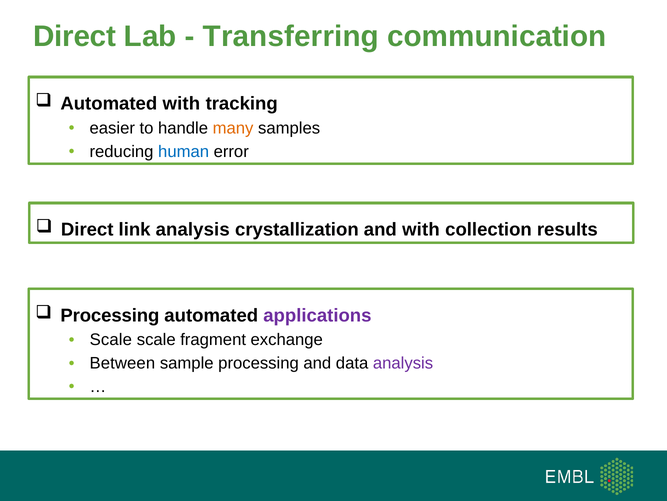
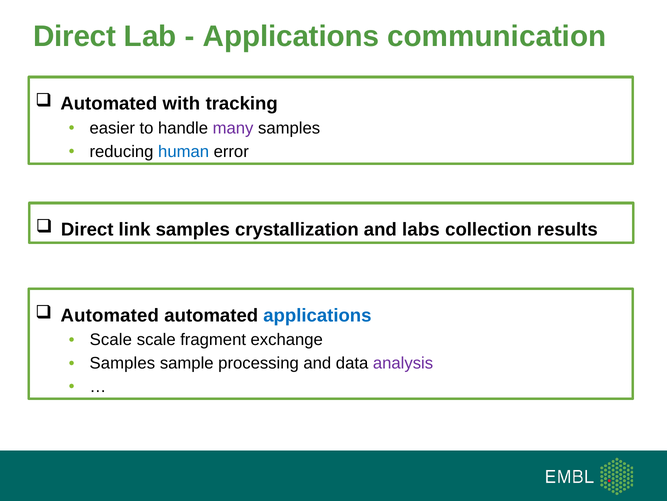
Transferring at (291, 36): Transferring -> Applications
many colour: orange -> purple
link analysis: analysis -> samples
and with: with -> labs
Processing at (110, 315): Processing -> Automated
applications at (317, 315) colour: purple -> blue
Between at (122, 363): Between -> Samples
